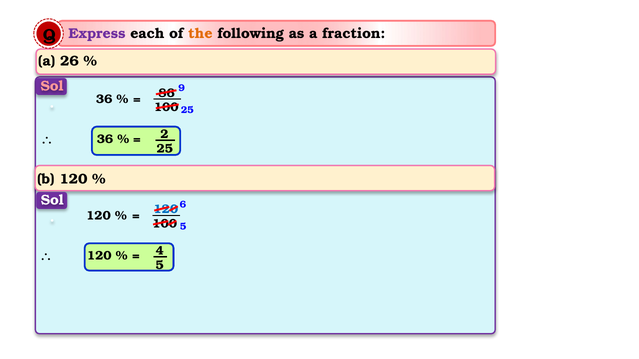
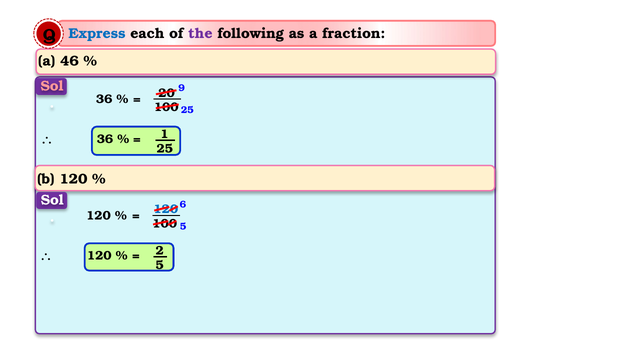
Express colour: purple -> blue
the colour: orange -> purple
26: 26 -> 46
86: 86 -> 20
2: 2 -> 1
4: 4 -> 2
